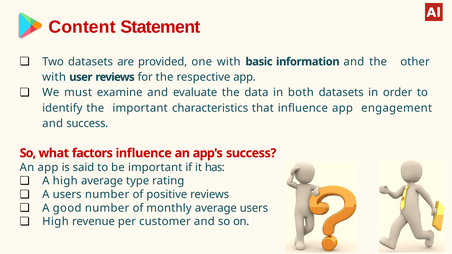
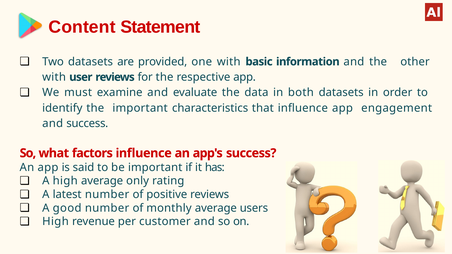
type: type -> only
A users: users -> latest
